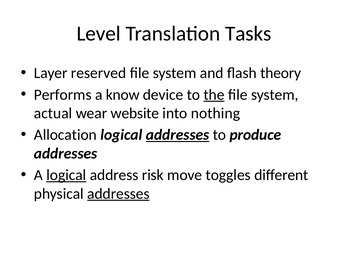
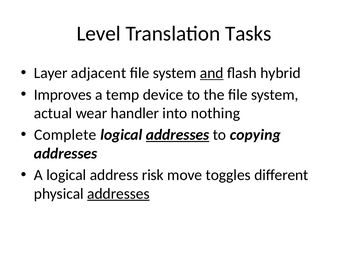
reserved: reserved -> adjacent
and underline: none -> present
theory: theory -> hybrid
Performs: Performs -> Improves
know: know -> temp
the underline: present -> none
website: website -> handler
Allocation: Allocation -> Complete
produce: produce -> copying
logical at (66, 175) underline: present -> none
